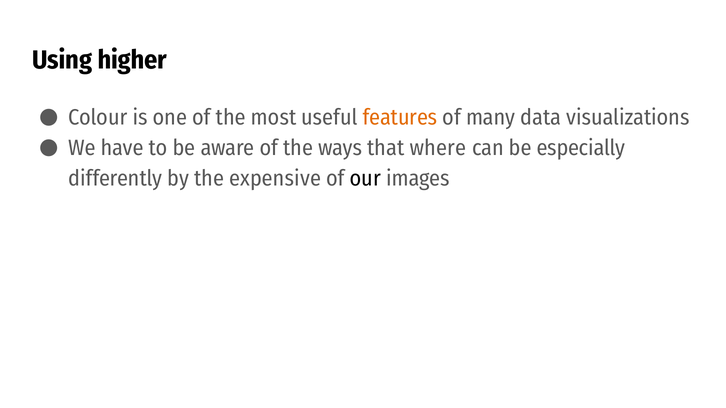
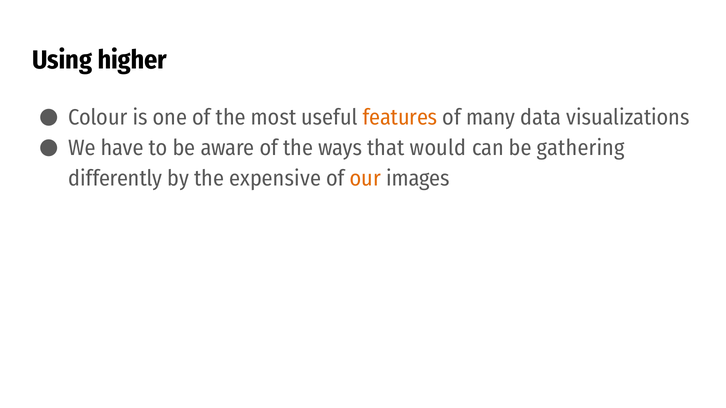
where: where -> would
especially: especially -> gathering
our colour: black -> orange
